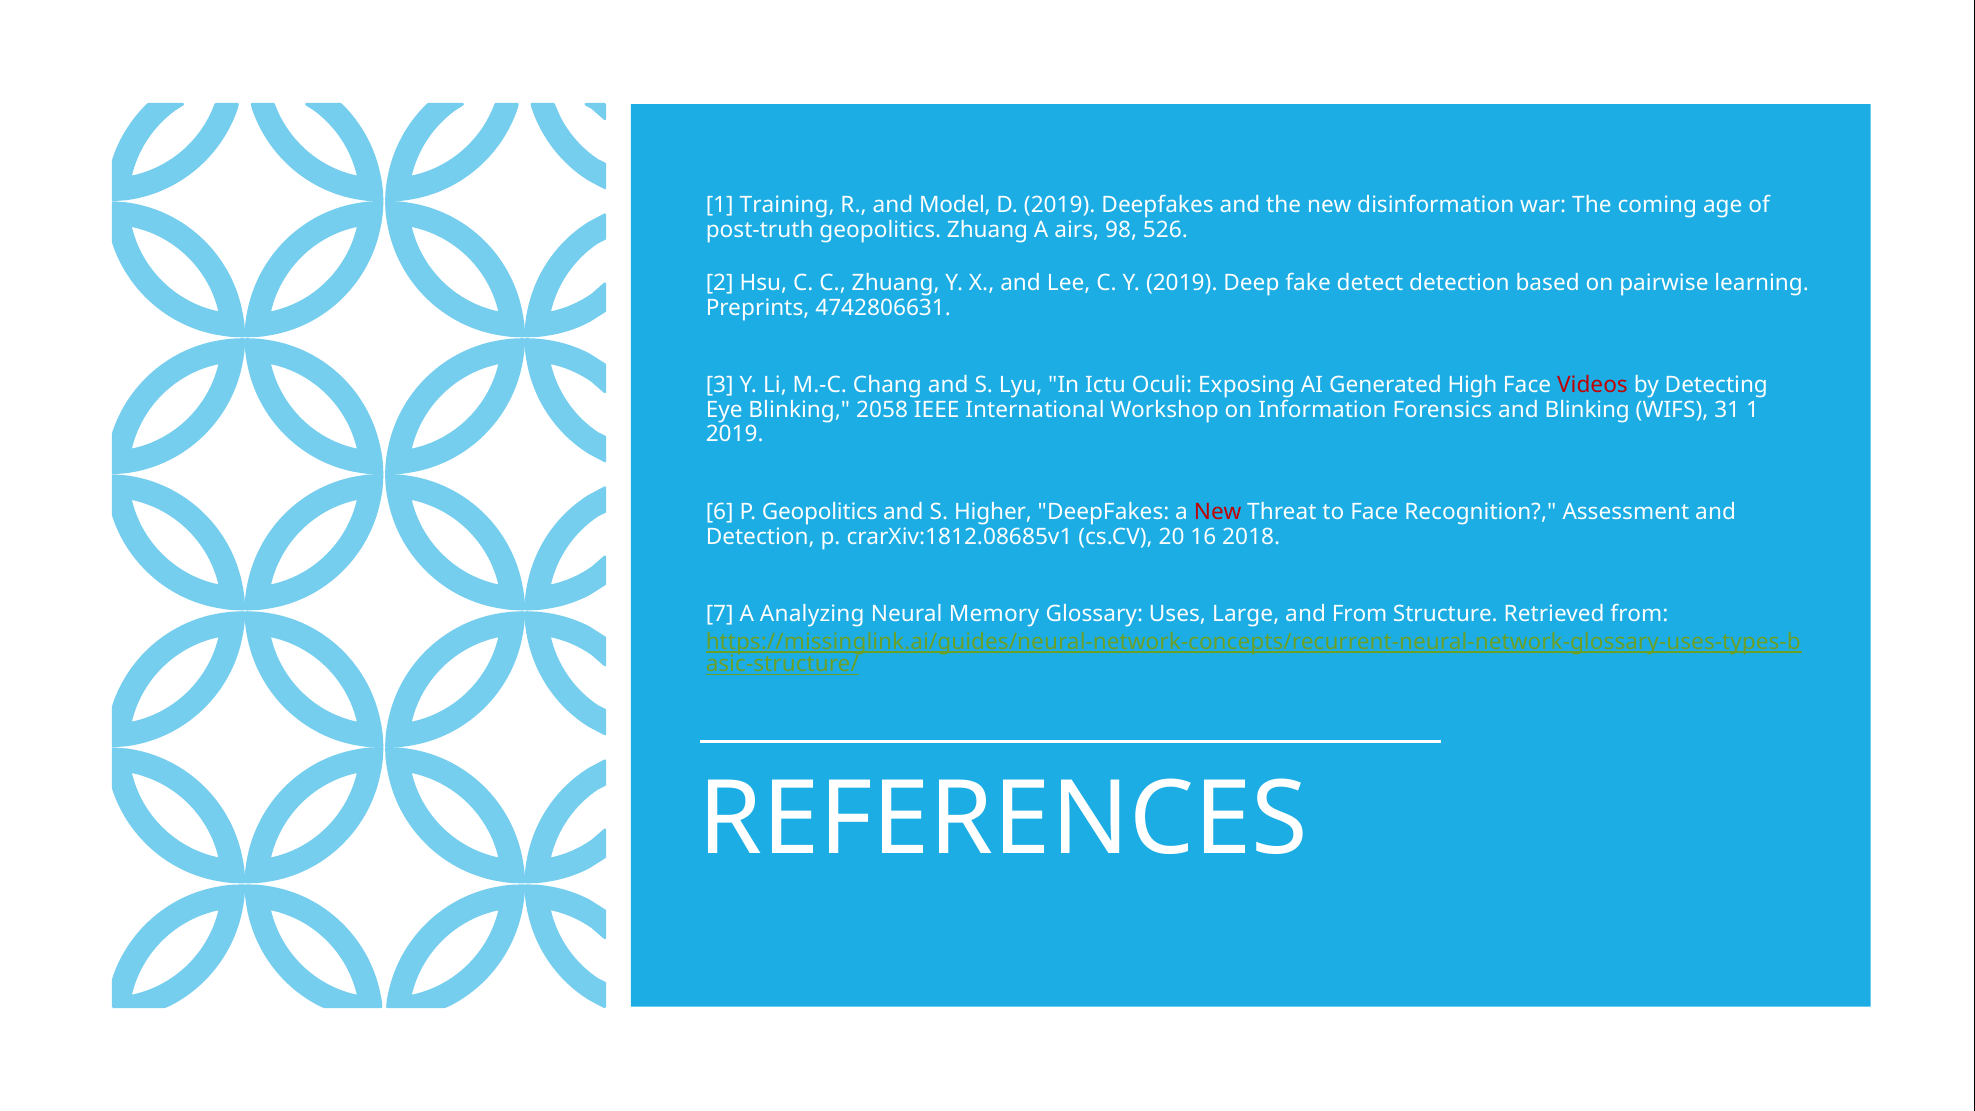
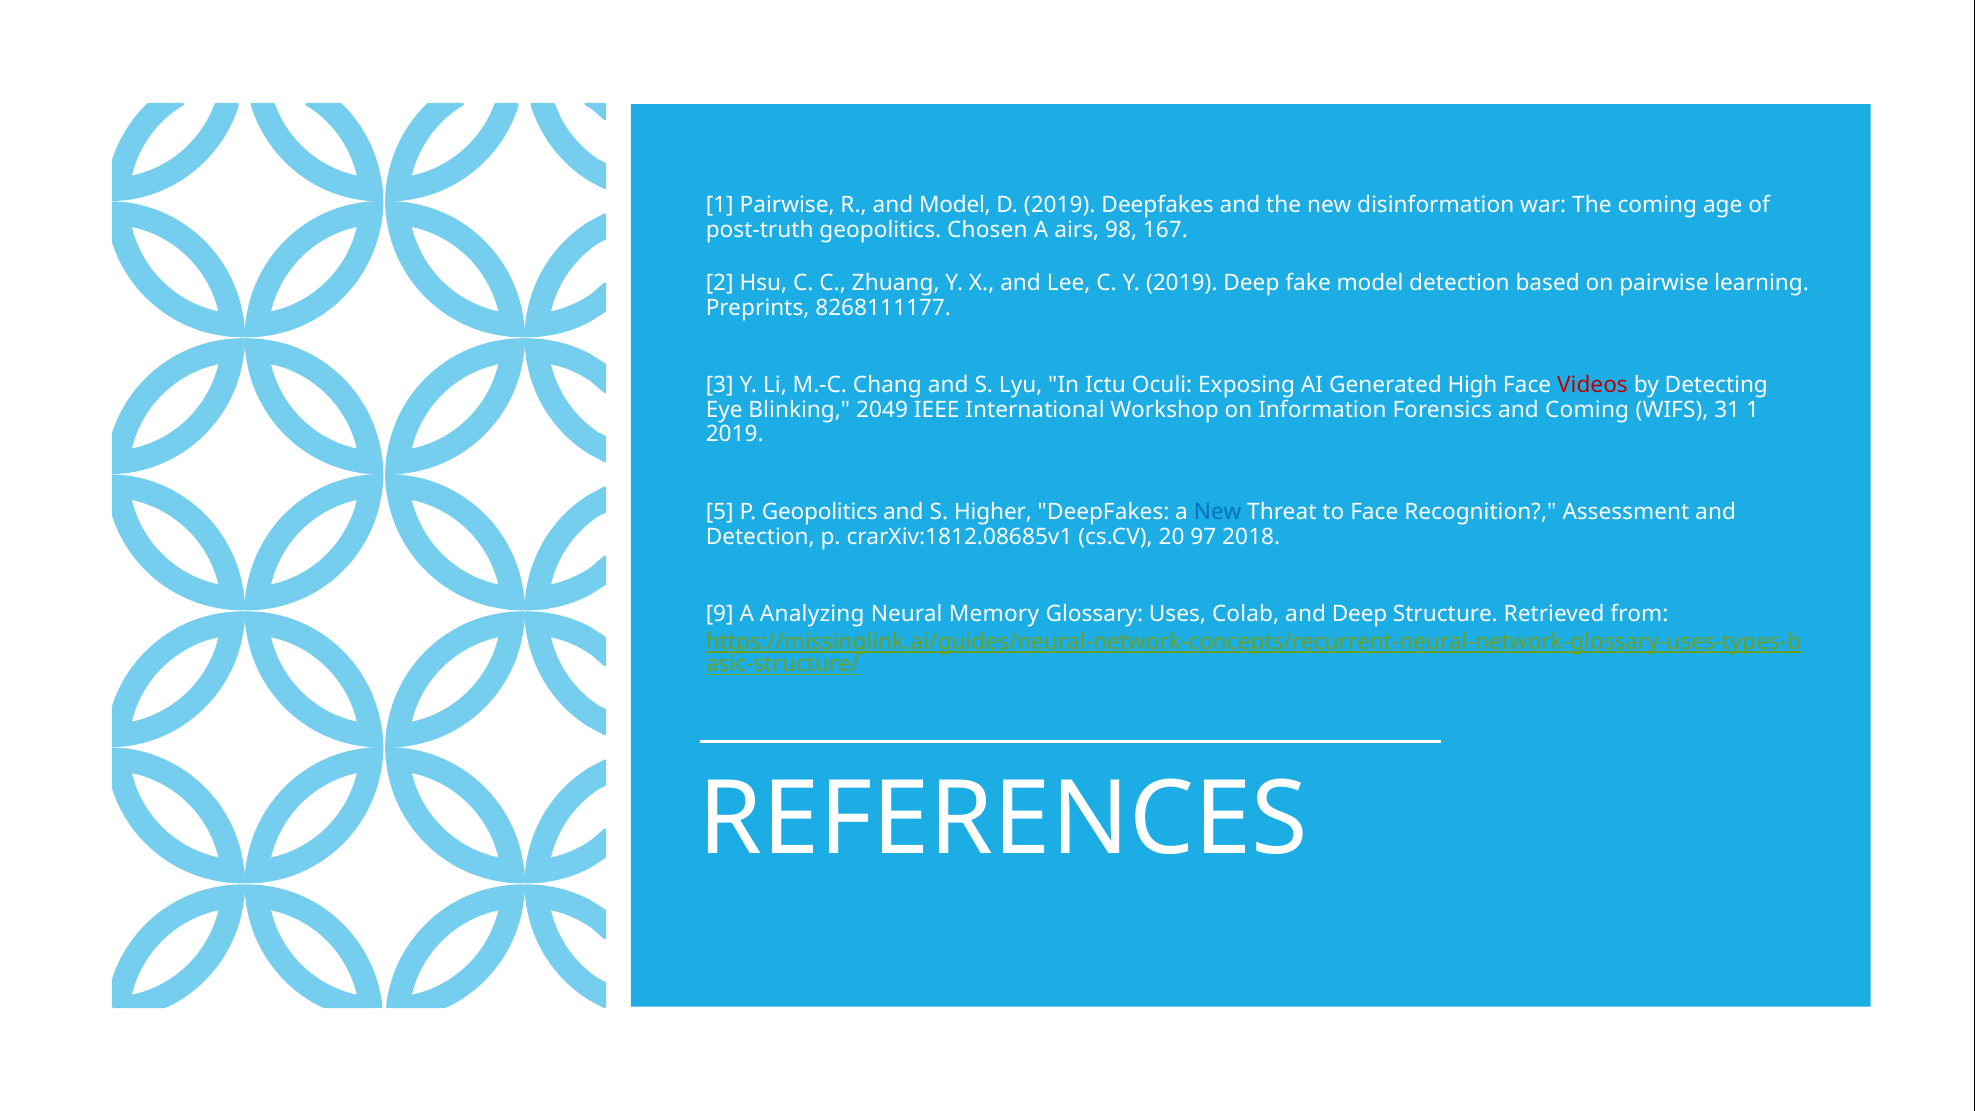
1 Training: Training -> Pairwise
geopolitics Zhuang: Zhuang -> Chosen
526: 526 -> 167
fake detect: detect -> model
4742806631: 4742806631 -> 8268111177
2058: 2058 -> 2049
and Blinking: Blinking -> Coming
6: 6 -> 5
New at (1218, 512) colour: red -> blue
16: 16 -> 97
7: 7 -> 9
Large: Large -> Colab
and From: From -> Deep
